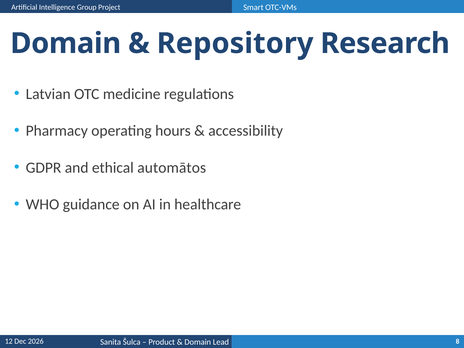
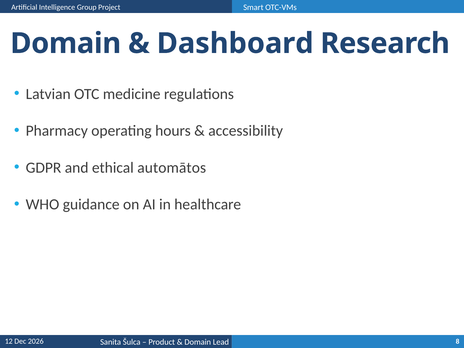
Repository: Repository -> Dashboard
